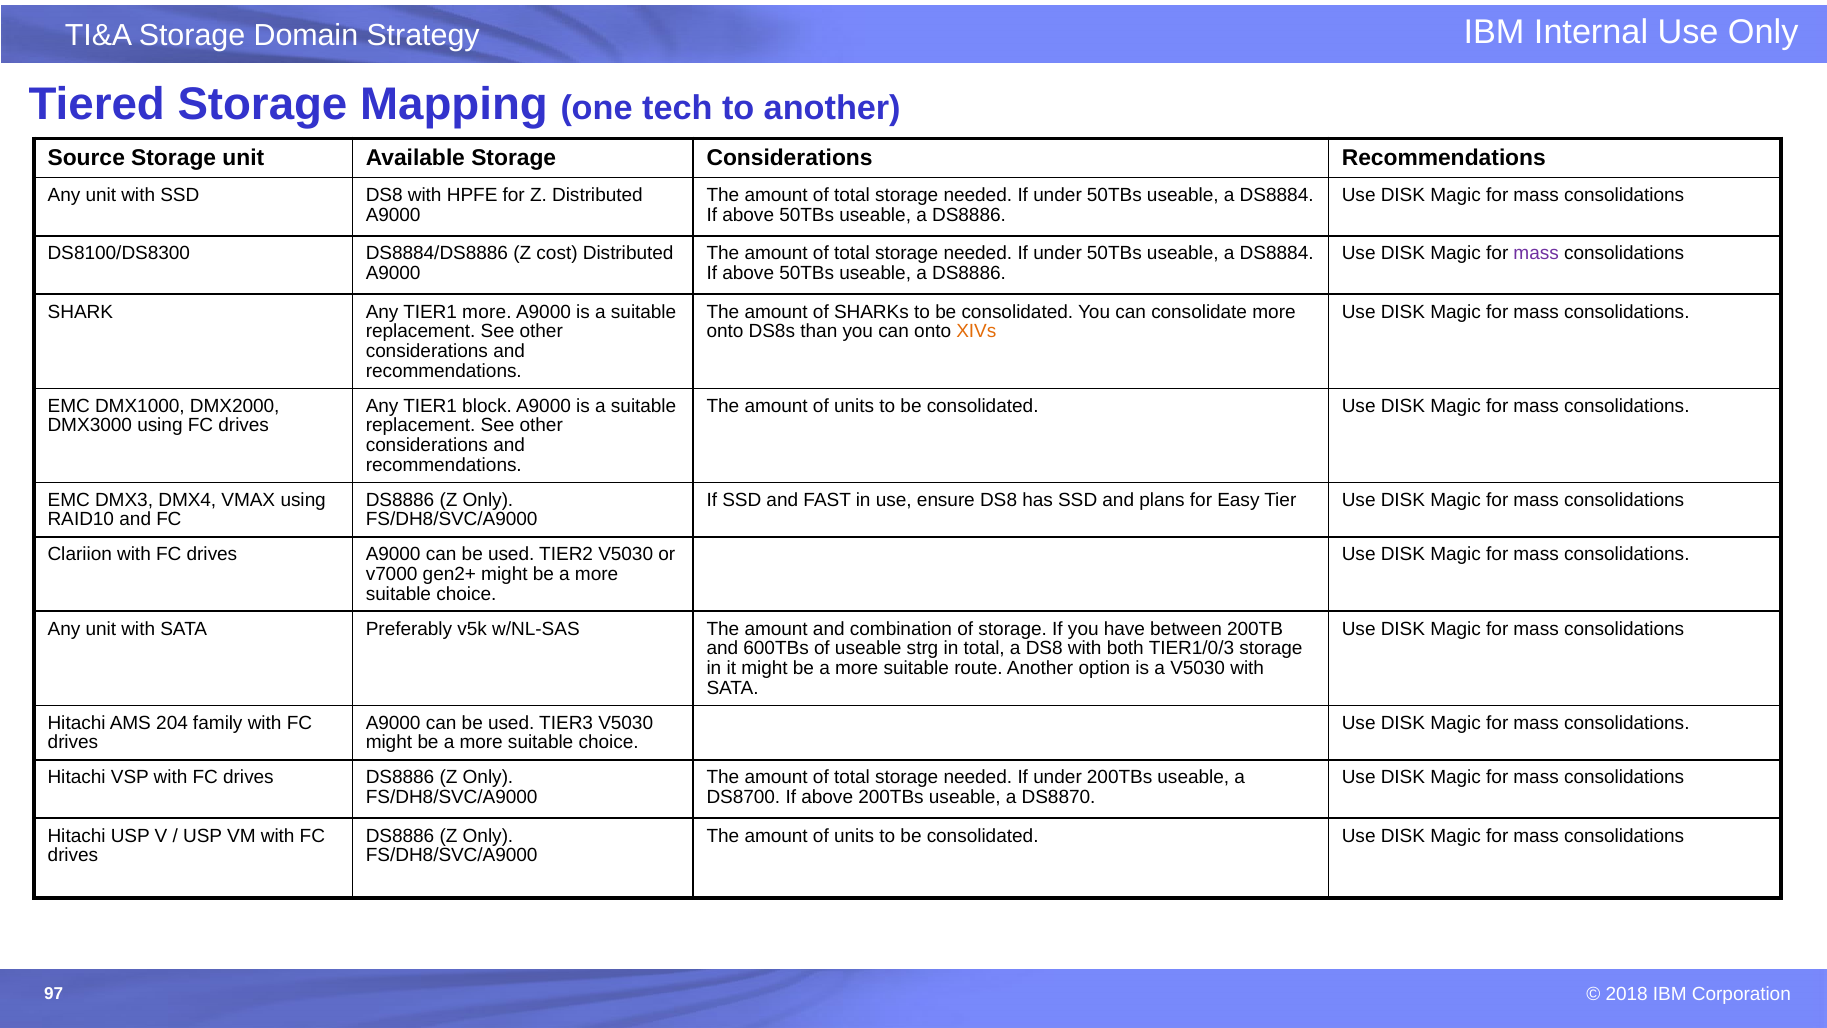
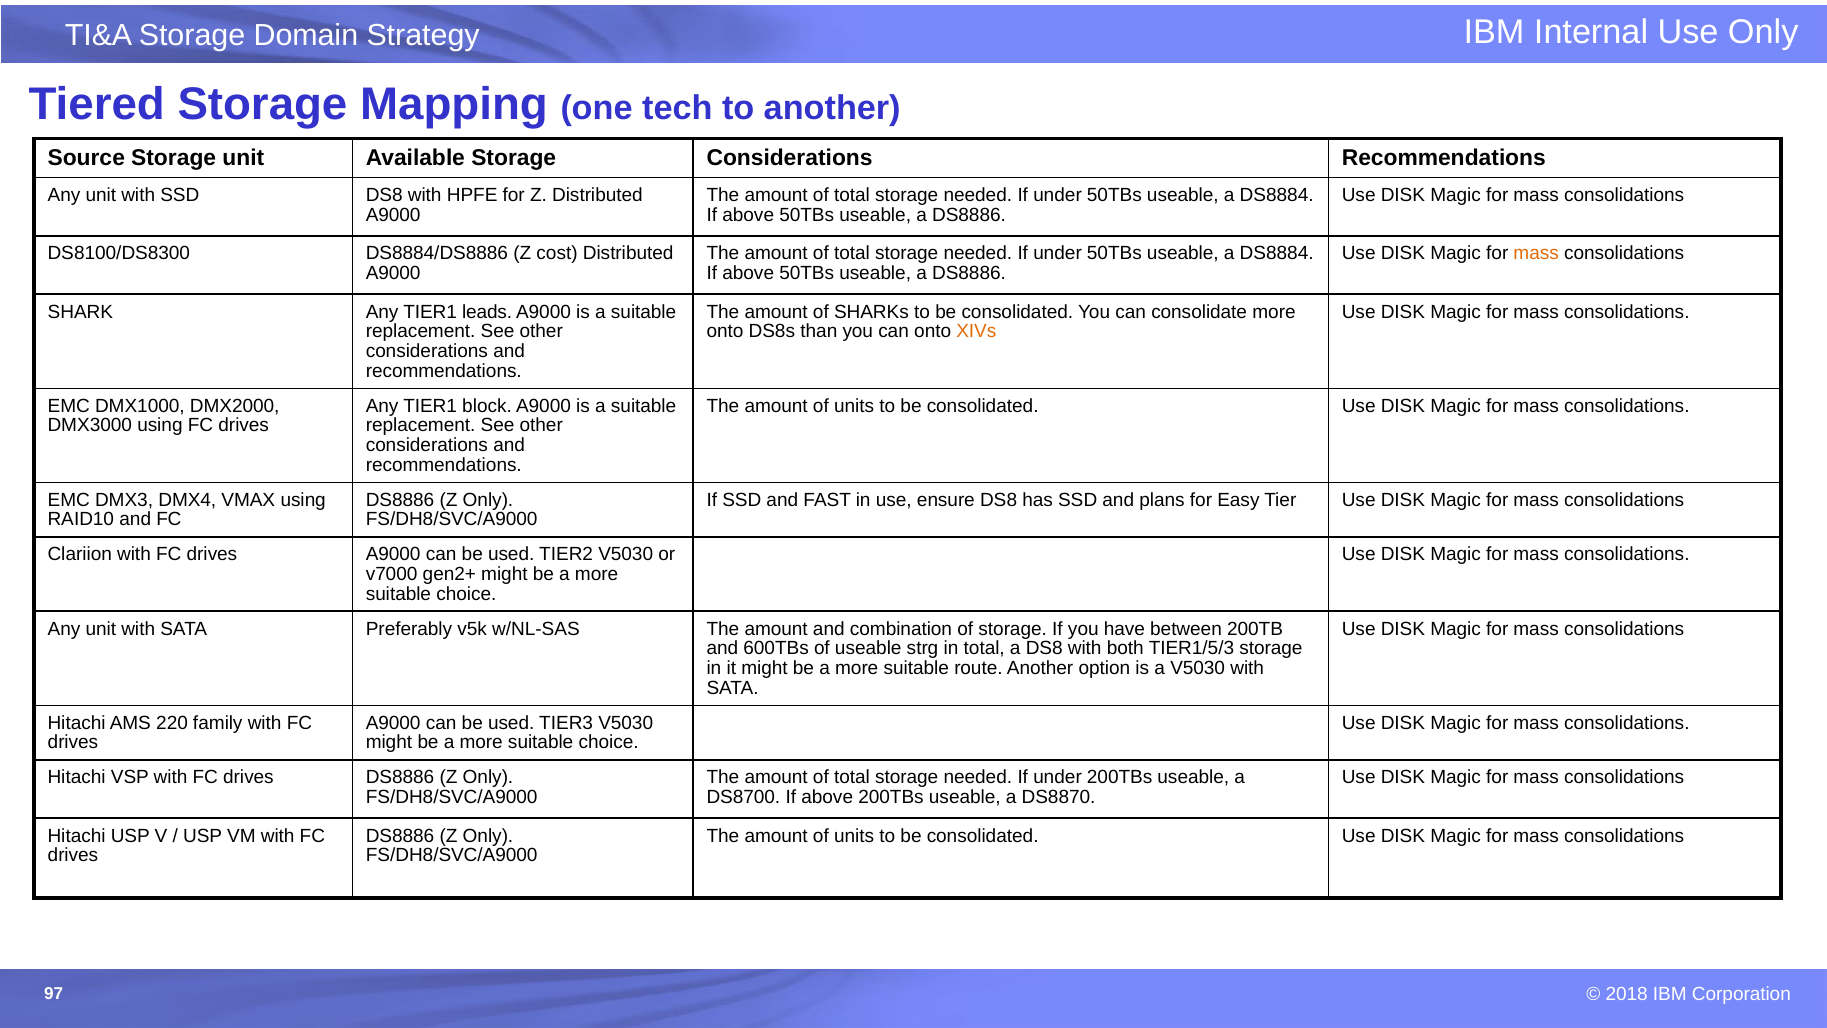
mass at (1536, 253) colour: purple -> orange
TIER1 more: more -> leads
TIER1/0/3: TIER1/0/3 -> TIER1/5/3
204: 204 -> 220
